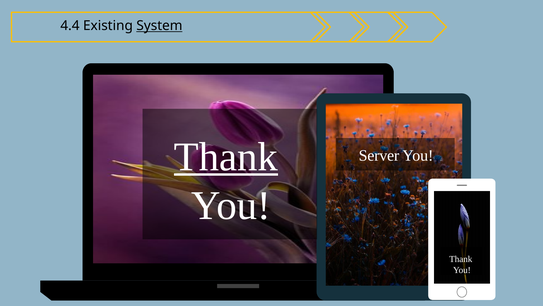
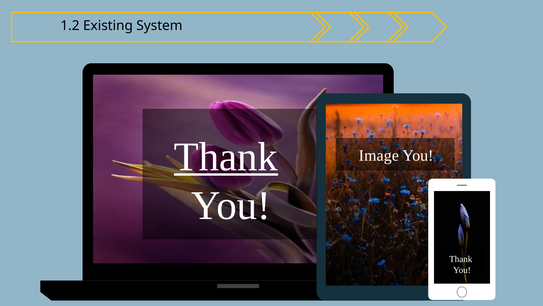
4.4: 4.4 -> 1.2
System underline: present -> none
Server: Server -> Image
